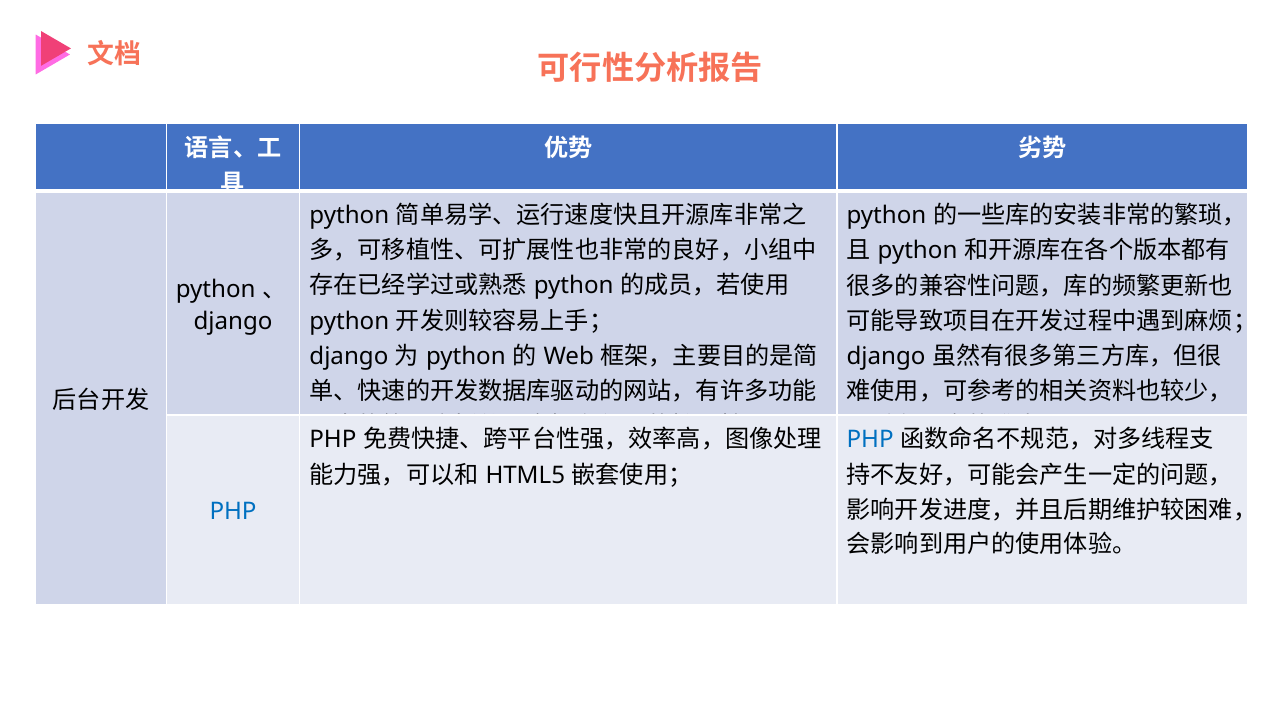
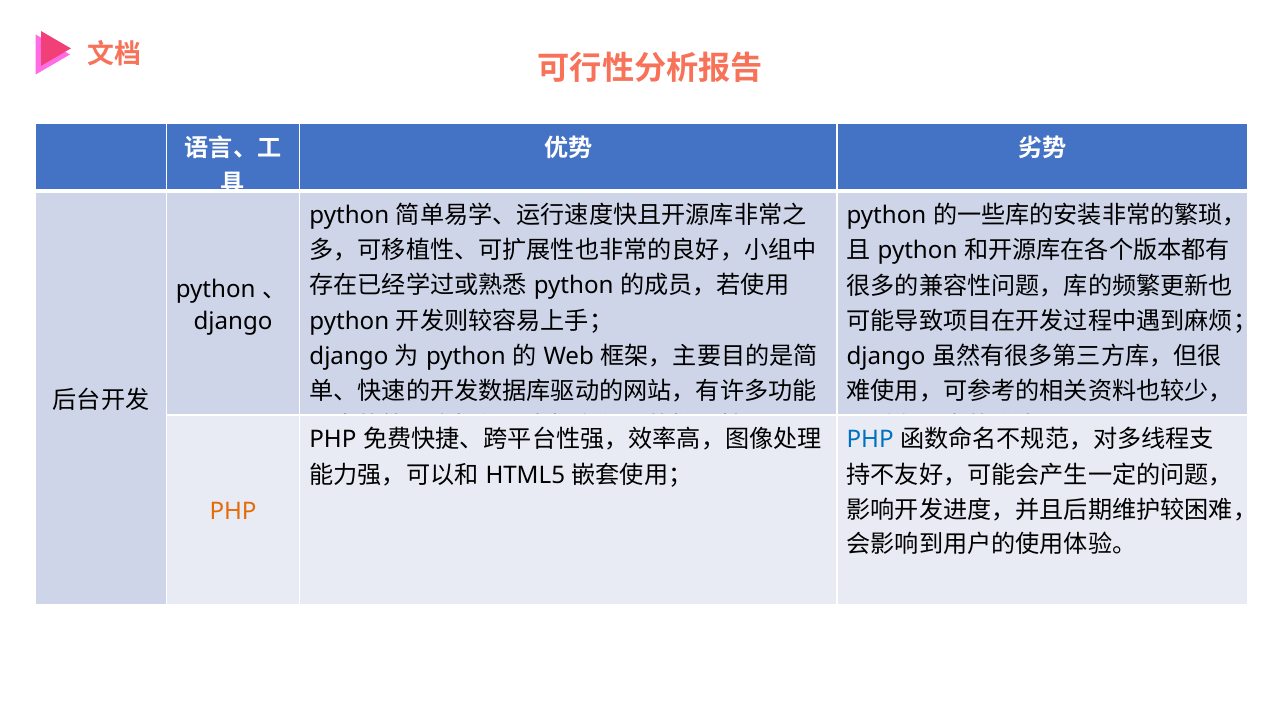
PHP at (233, 511) colour: blue -> orange
